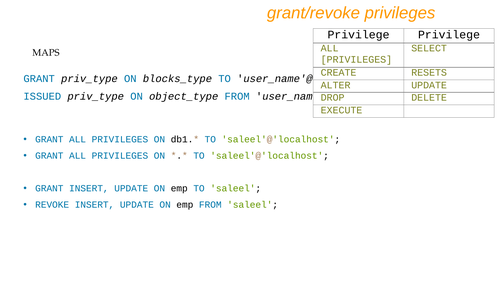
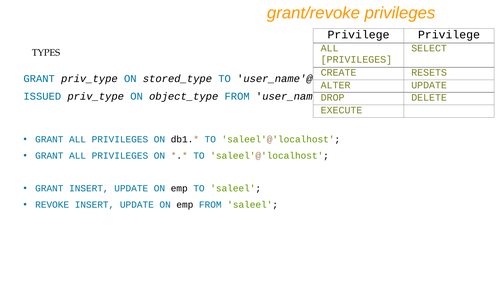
MAPS: MAPS -> TYPES
blocks_type: blocks_type -> stored_type
